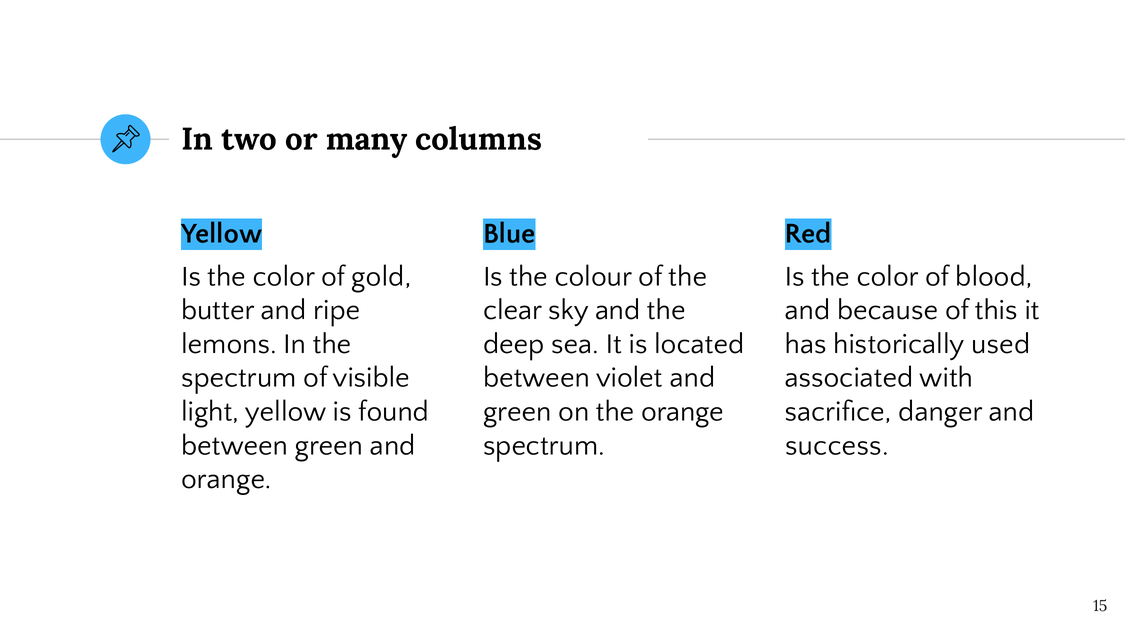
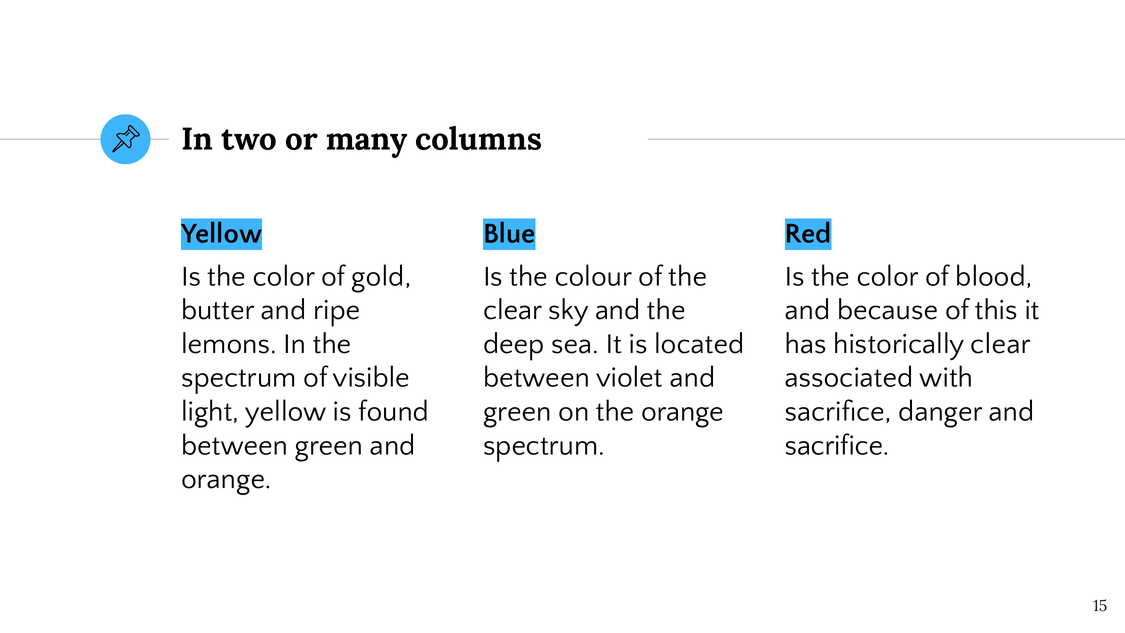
historically used: used -> clear
success at (837, 445): success -> sacrifice
